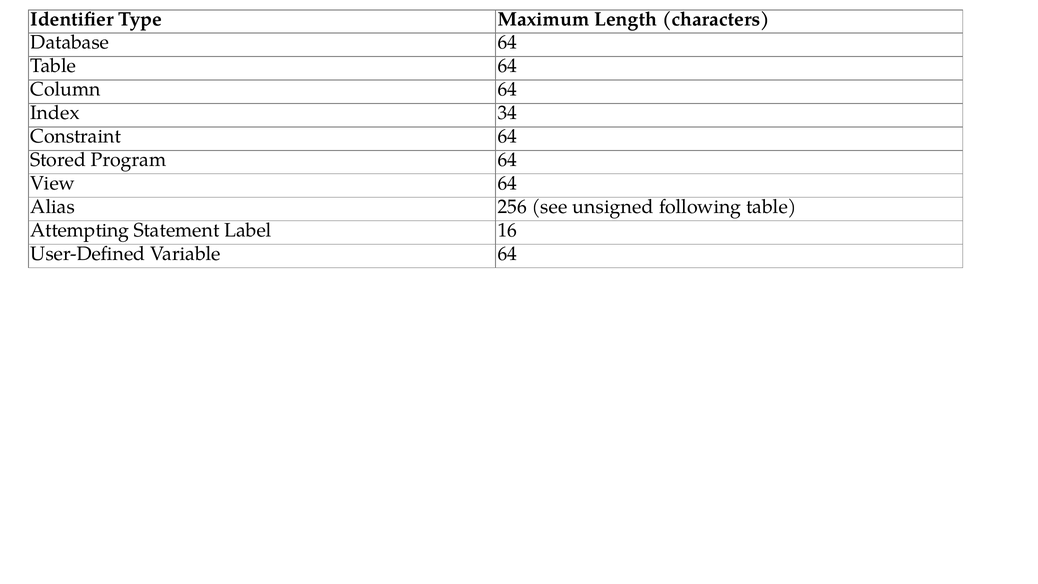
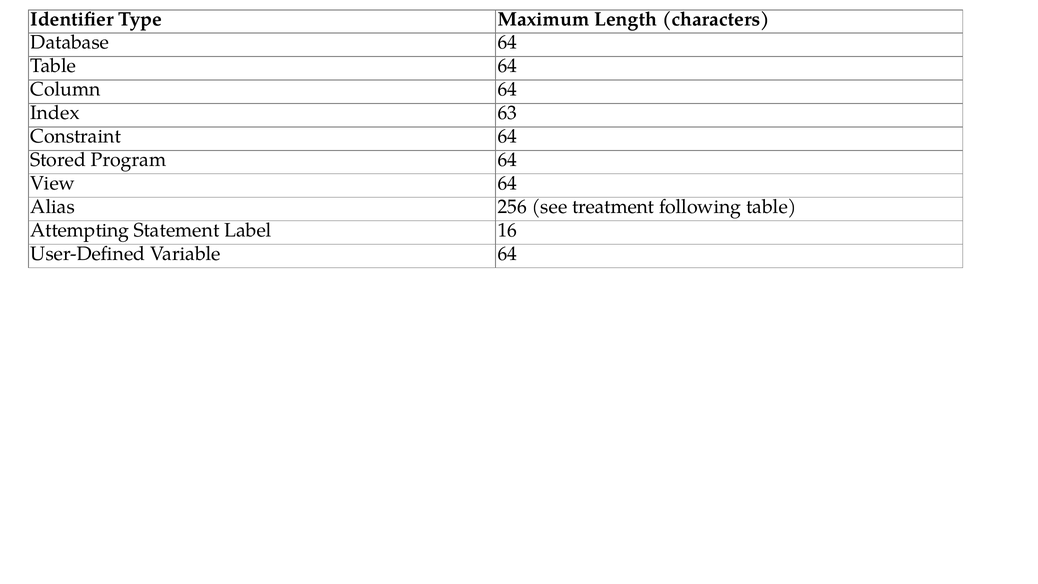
34: 34 -> 63
unsigned: unsigned -> treatment
